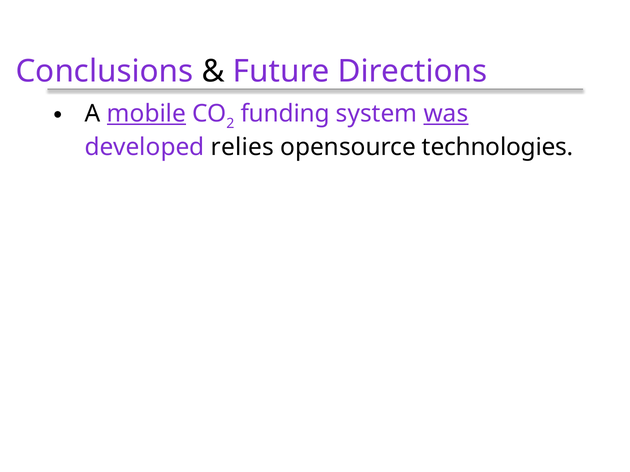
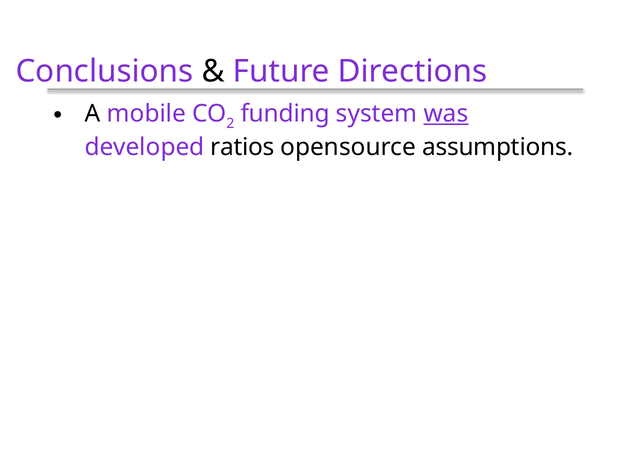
mobile underline: present -> none
relies: relies -> ratios
technologies: technologies -> assumptions
